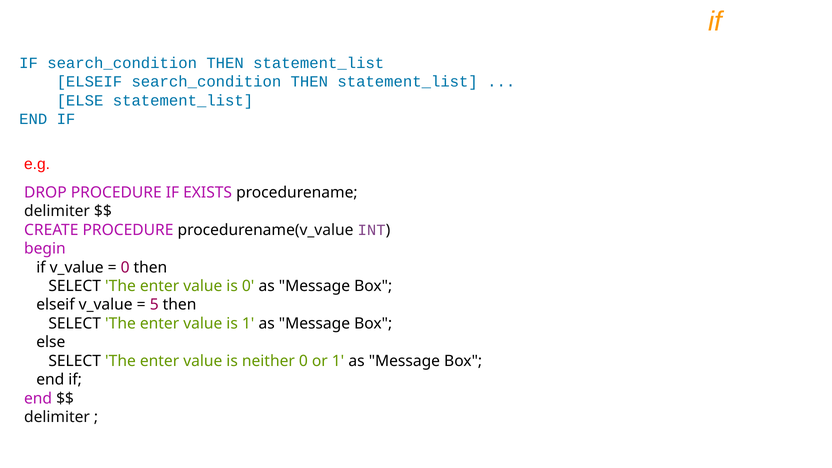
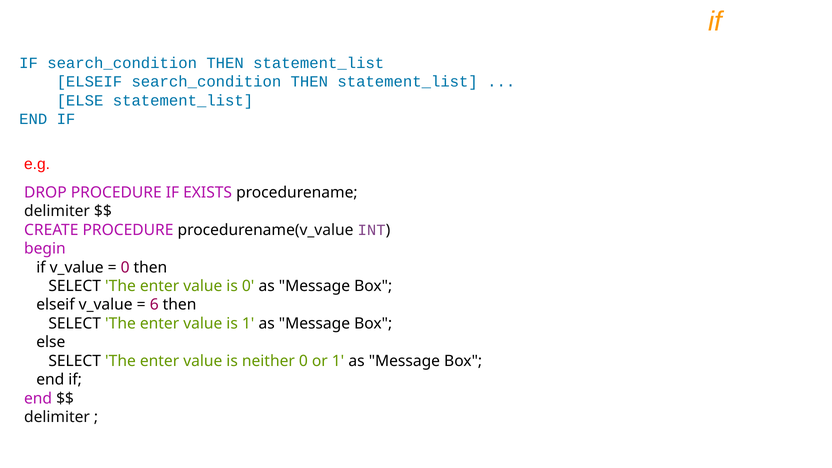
5: 5 -> 6
